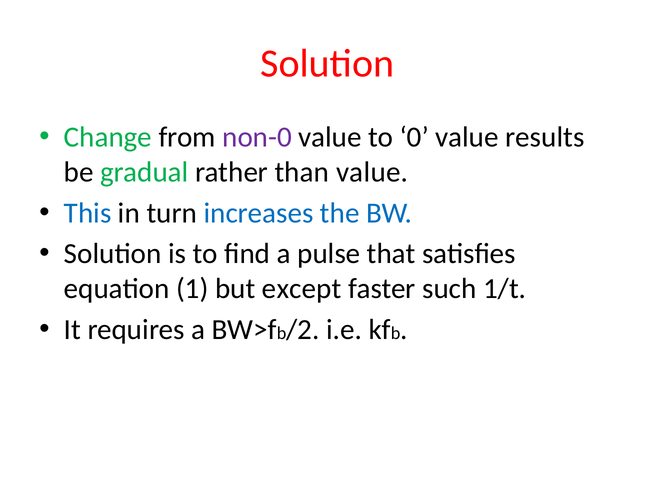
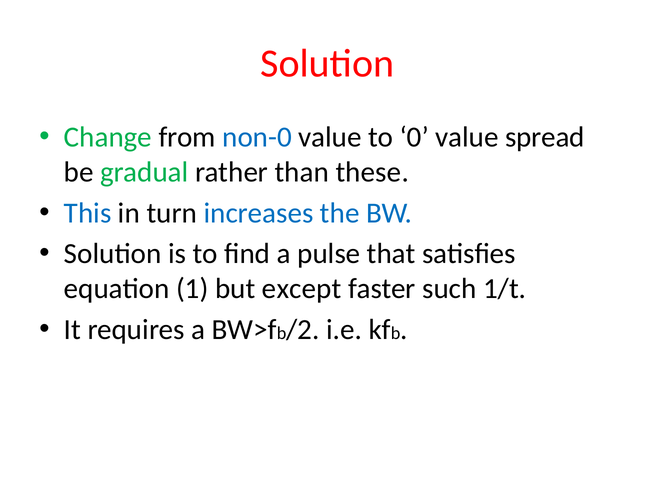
non-0 colour: purple -> blue
results: results -> spread
than value: value -> these
